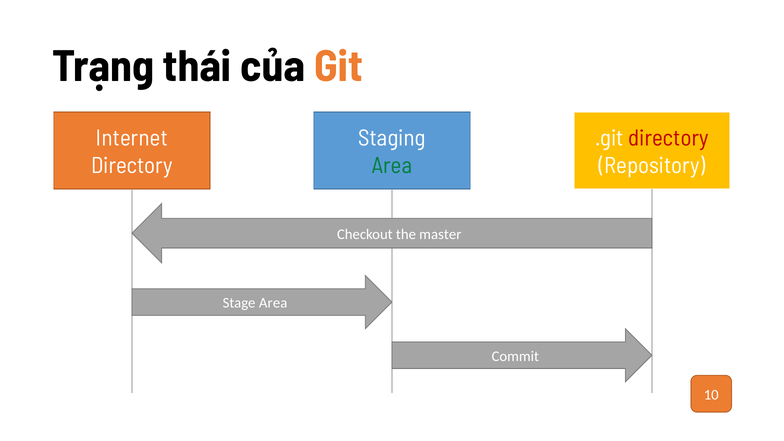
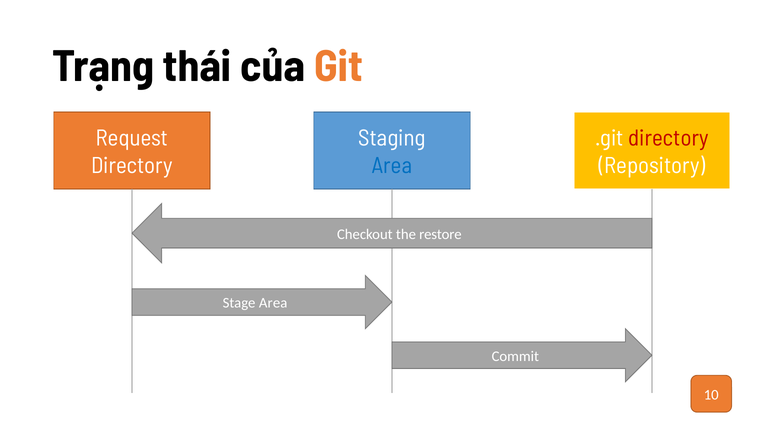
Internet: Internet -> Request
Area at (392, 166) colour: green -> blue
master: master -> restore
